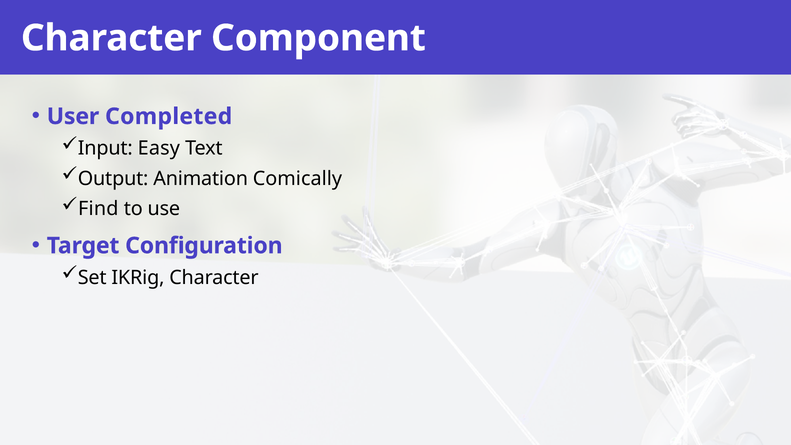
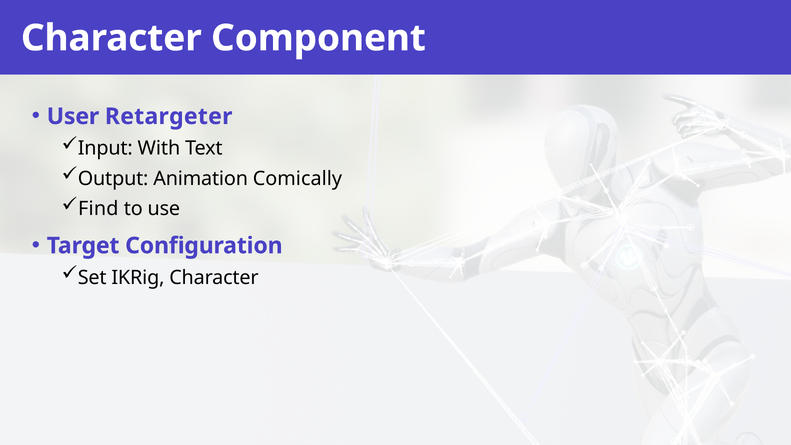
Completed: Completed -> Retargeter
Easy: Easy -> With
